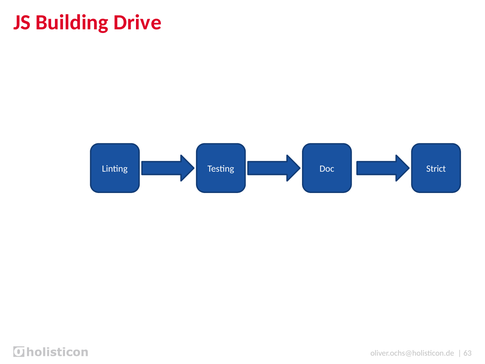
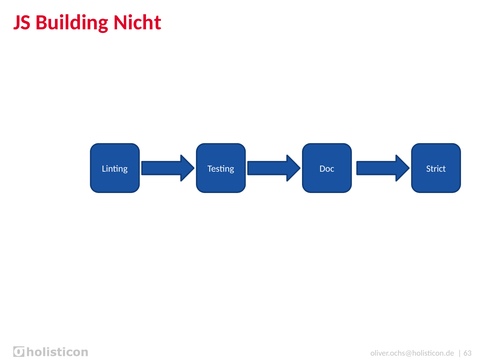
Drive: Drive -> Nicht
